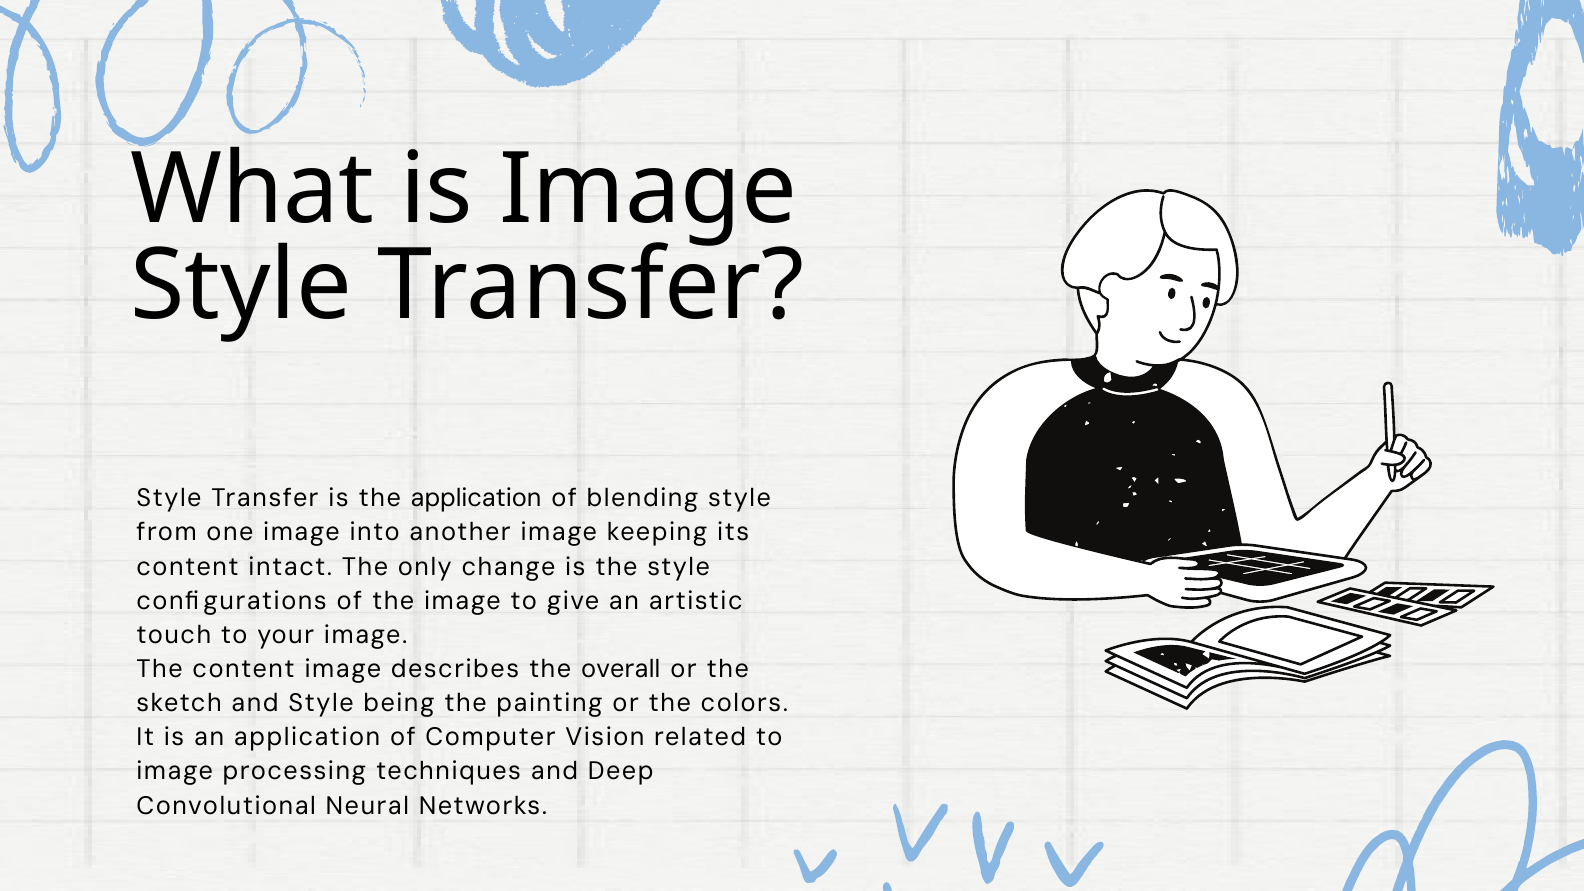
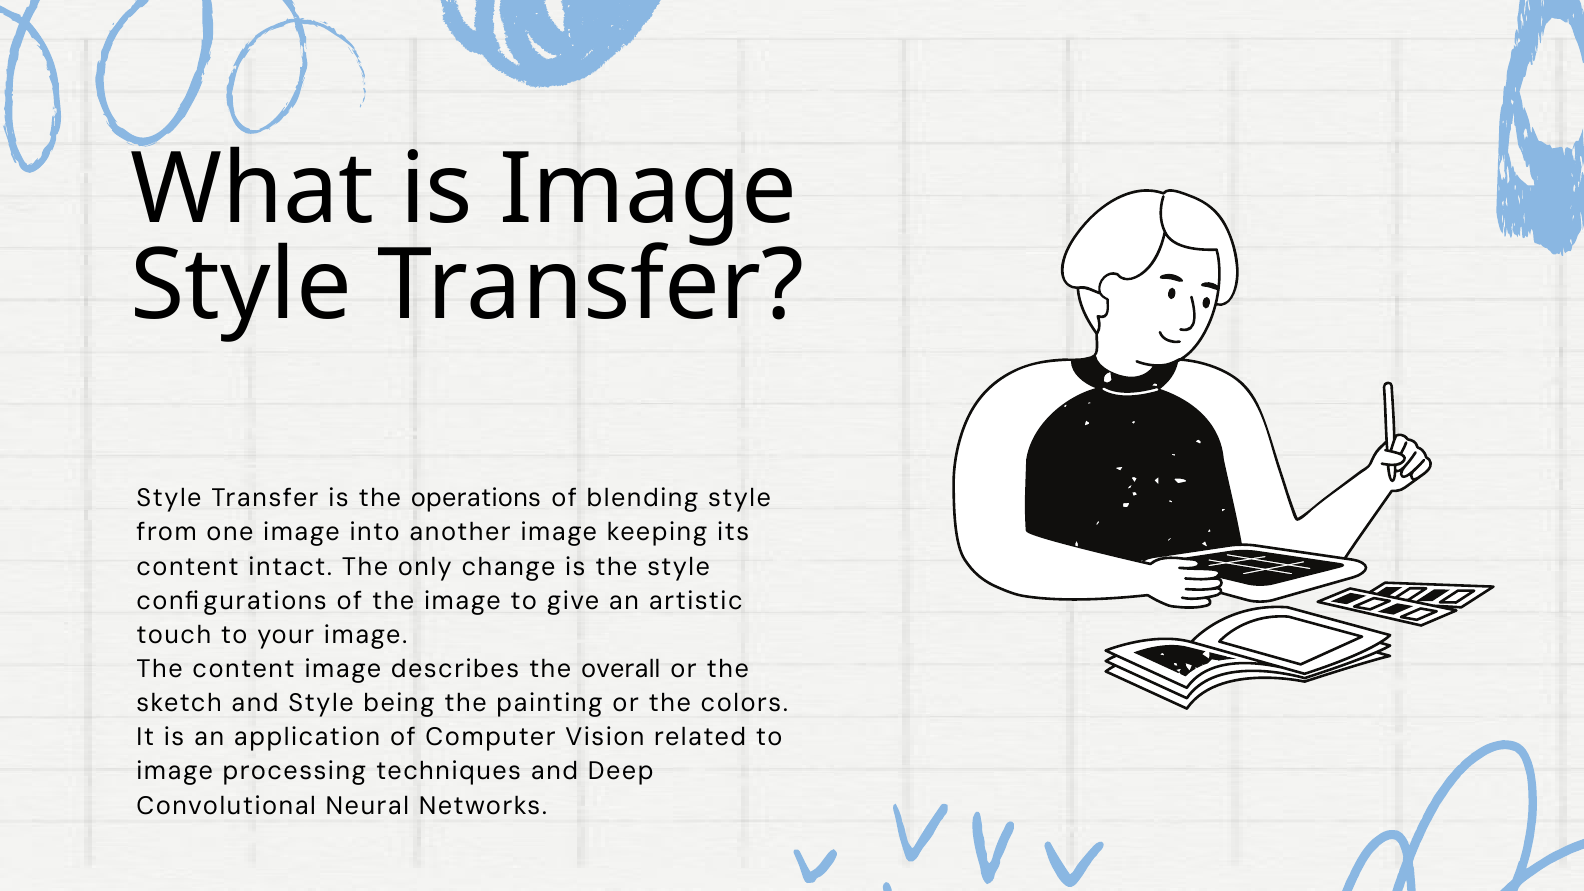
the application: application -> operations
